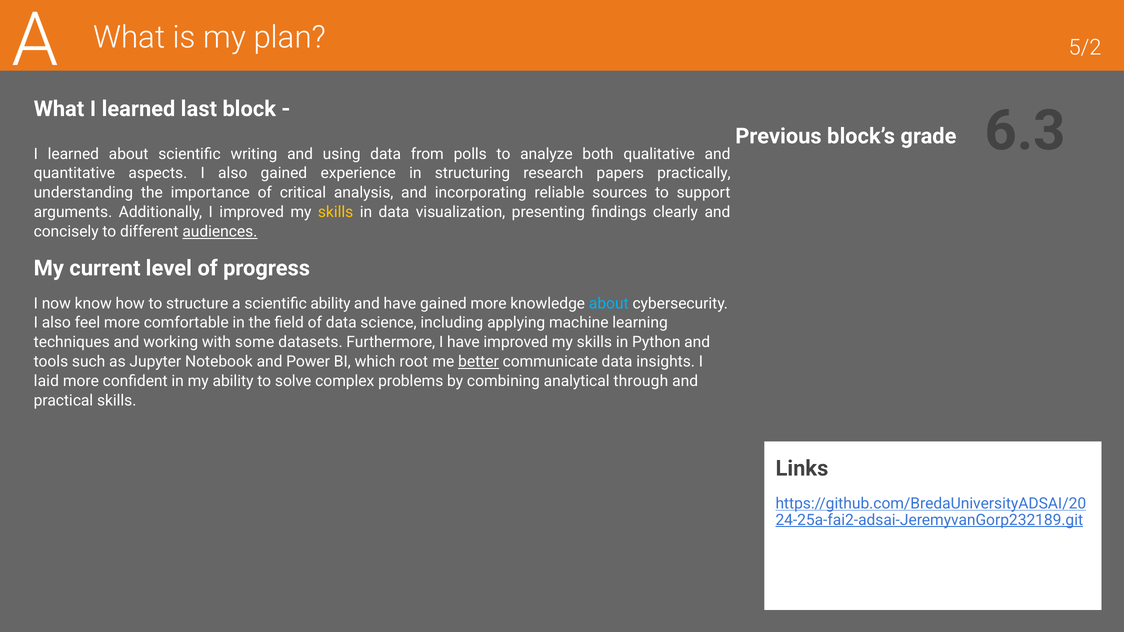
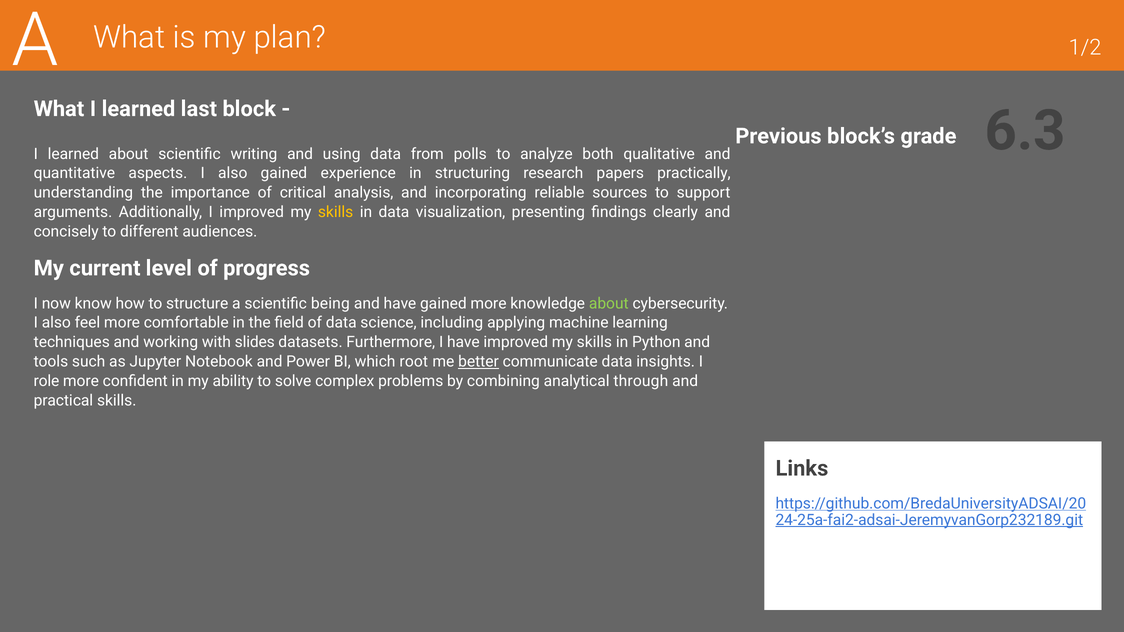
5/2: 5/2 -> 1/2
audiences underline: present -> none
scientific ability: ability -> being
about at (609, 304) colour: light blue -> light green
some: some -> slides
laid: laid -> role
